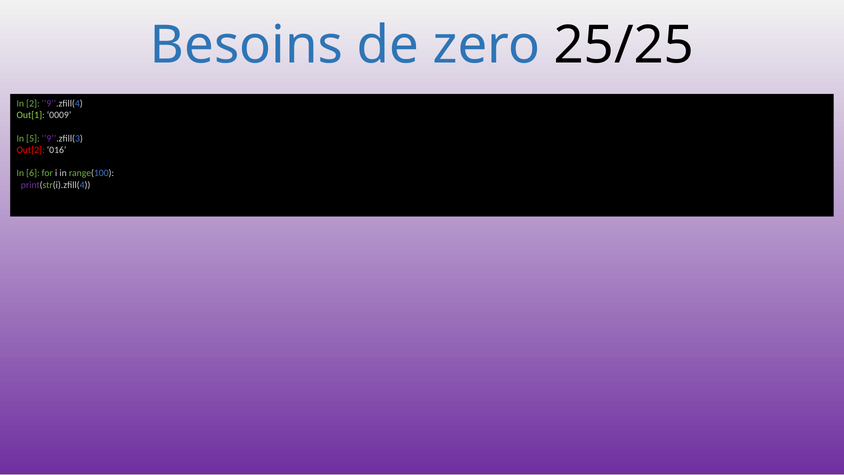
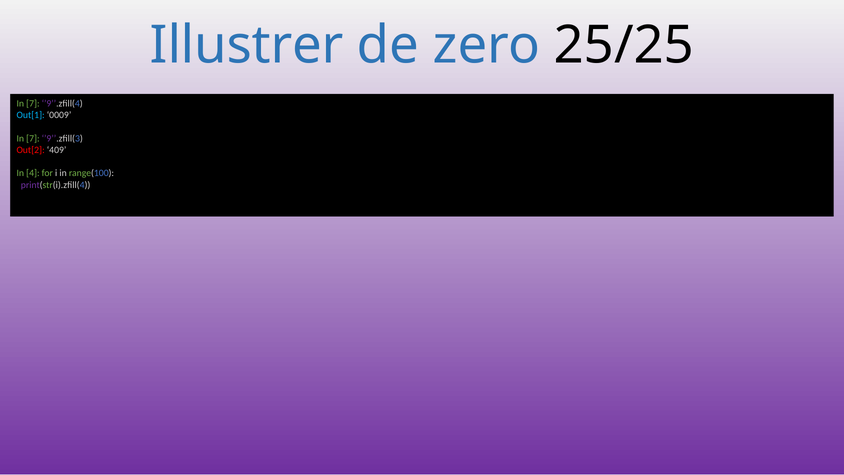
Besoins: Besoins -> Illustrer
2 at (33, 104): 2 -> 7
Out[1 colour: light green -> light blue
5 at (33, 138): 5 -> 7
016: 016 -> 409
6: 6 -> 4
